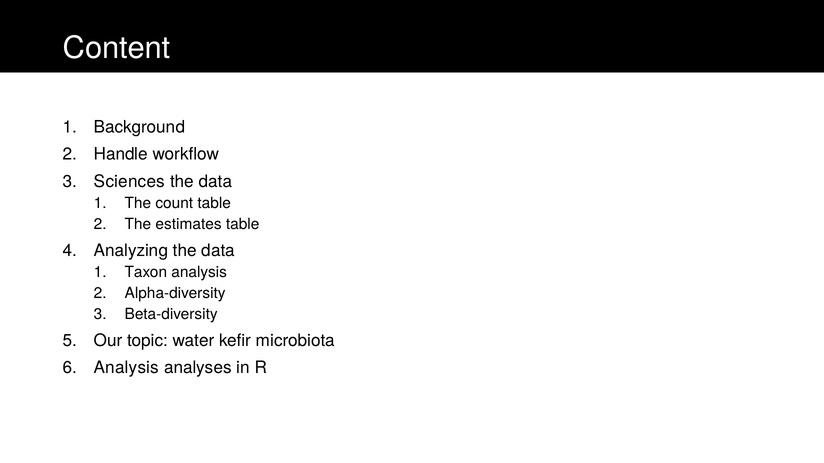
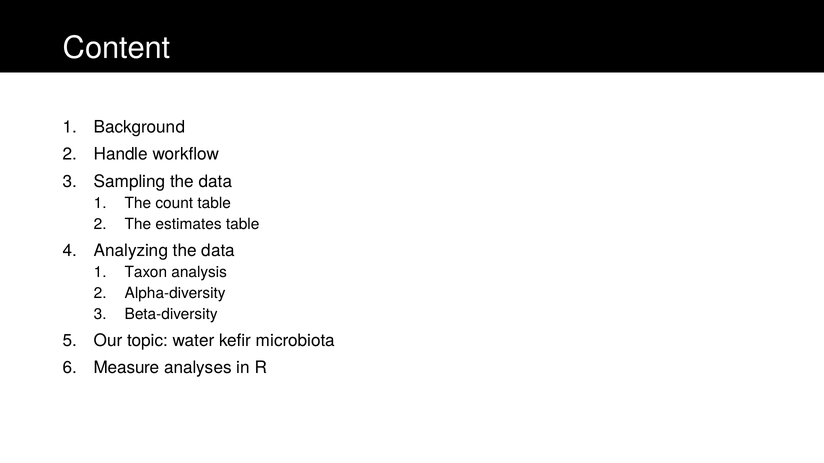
Sciences: Sciences -> Sampling
Analysis at (126, 368): Analysis -> Measure
